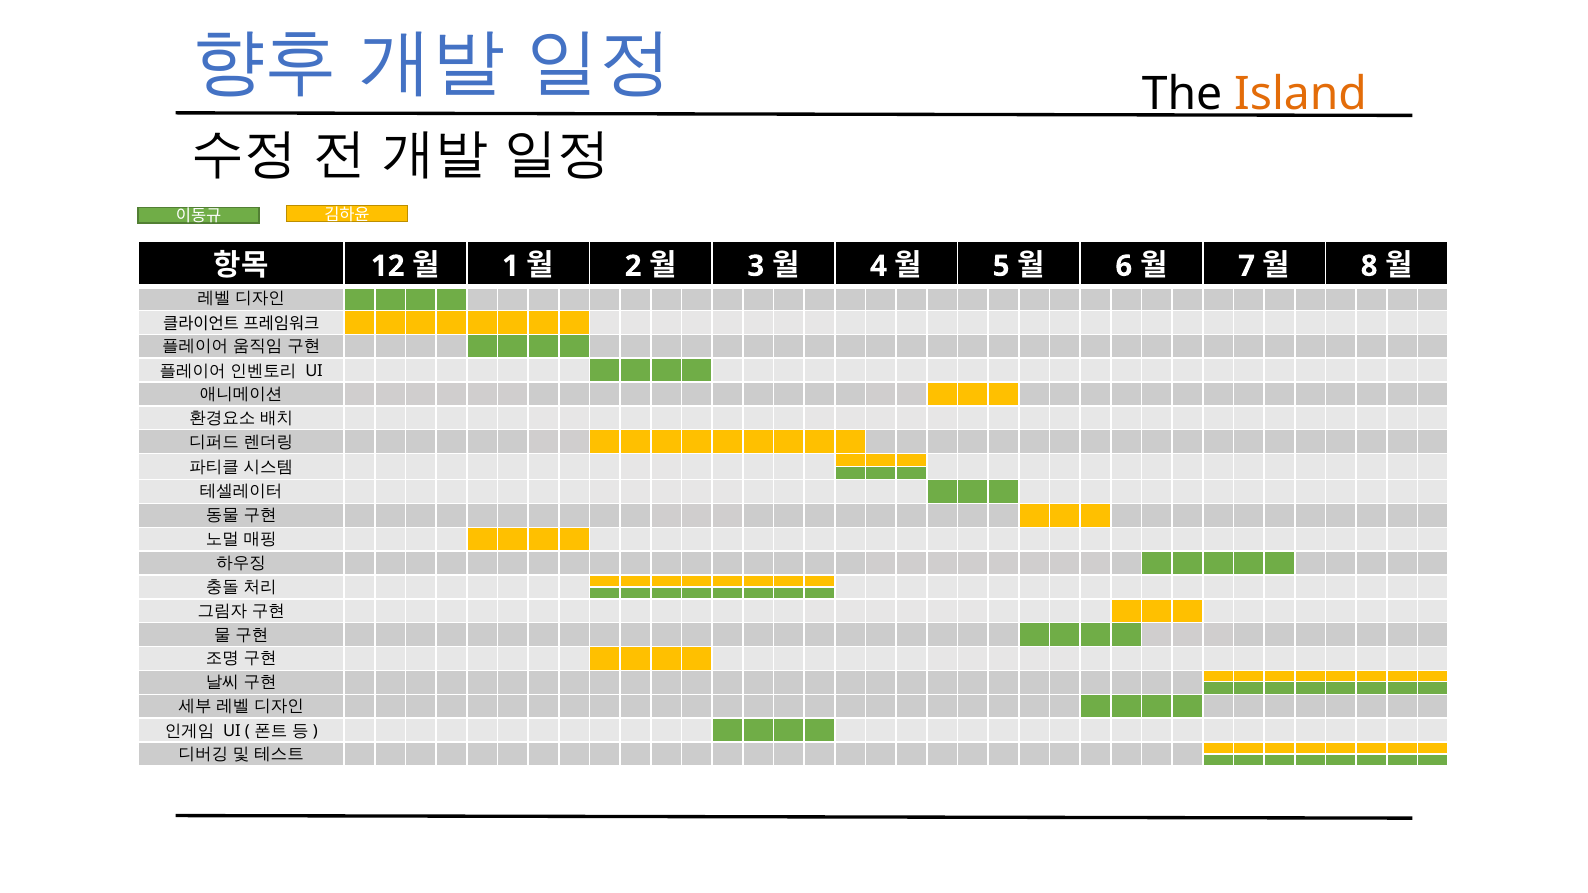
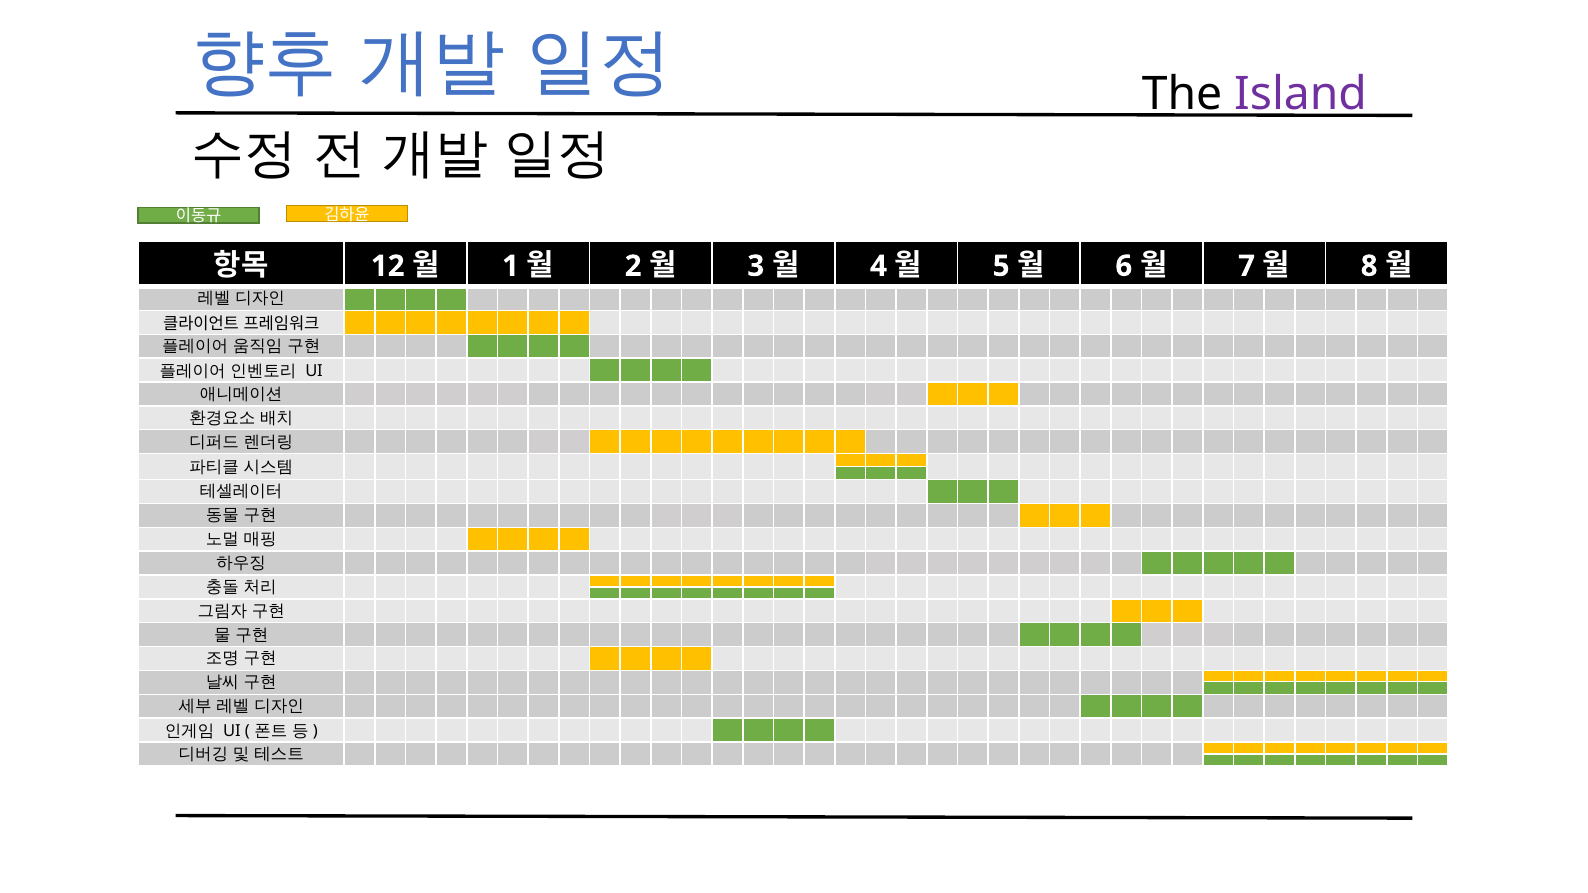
Island colour: orange -> purple
